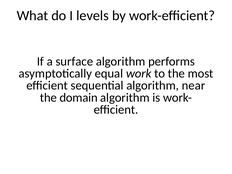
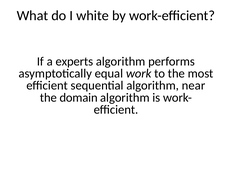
levels: levels -> white
surface: surface -> experts
